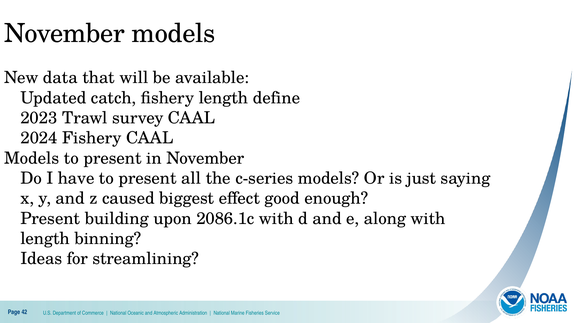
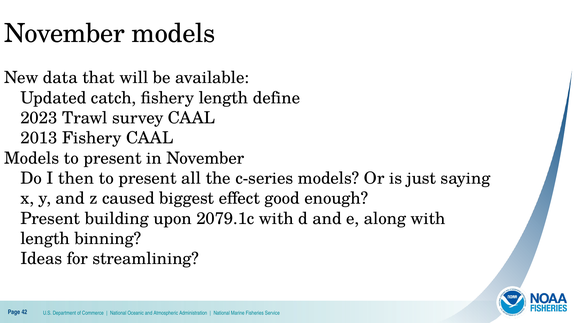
2024: 2024 -> 2013
have: have -> then
2086.1c: 2086.1c -> 2079.1c
